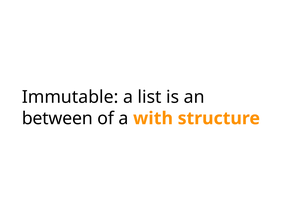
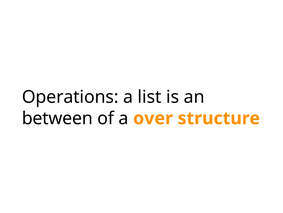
Immutable: Immutable -> Operations
with: with -> over
